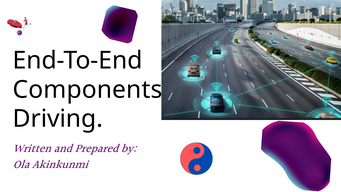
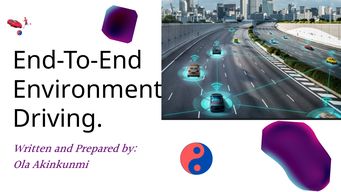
Components: Components -> Environment
